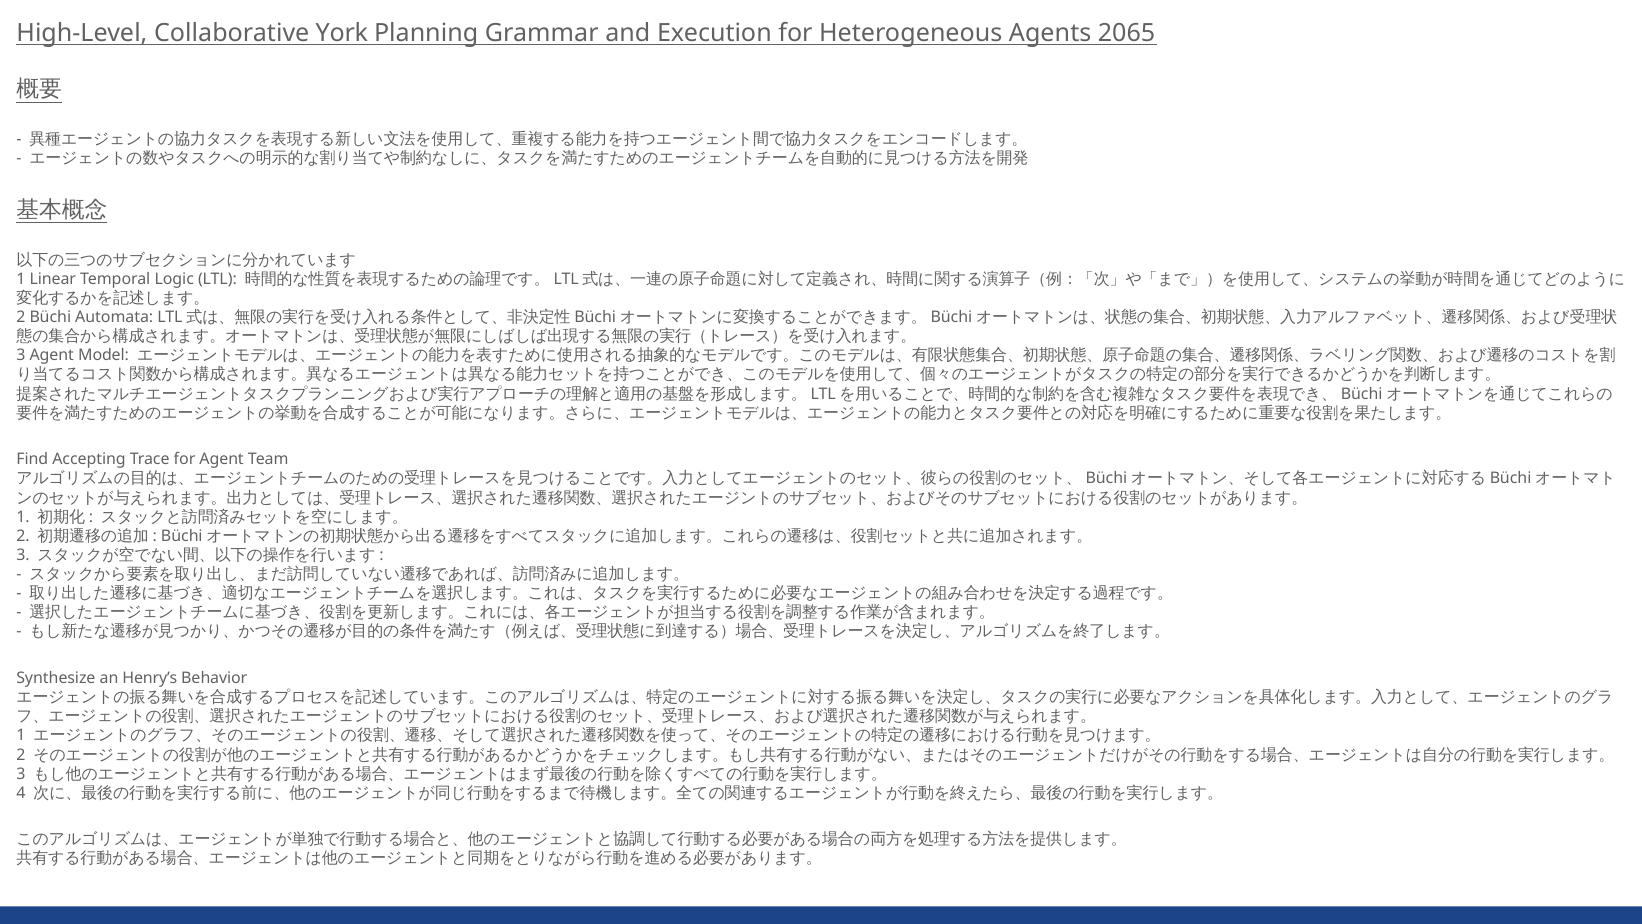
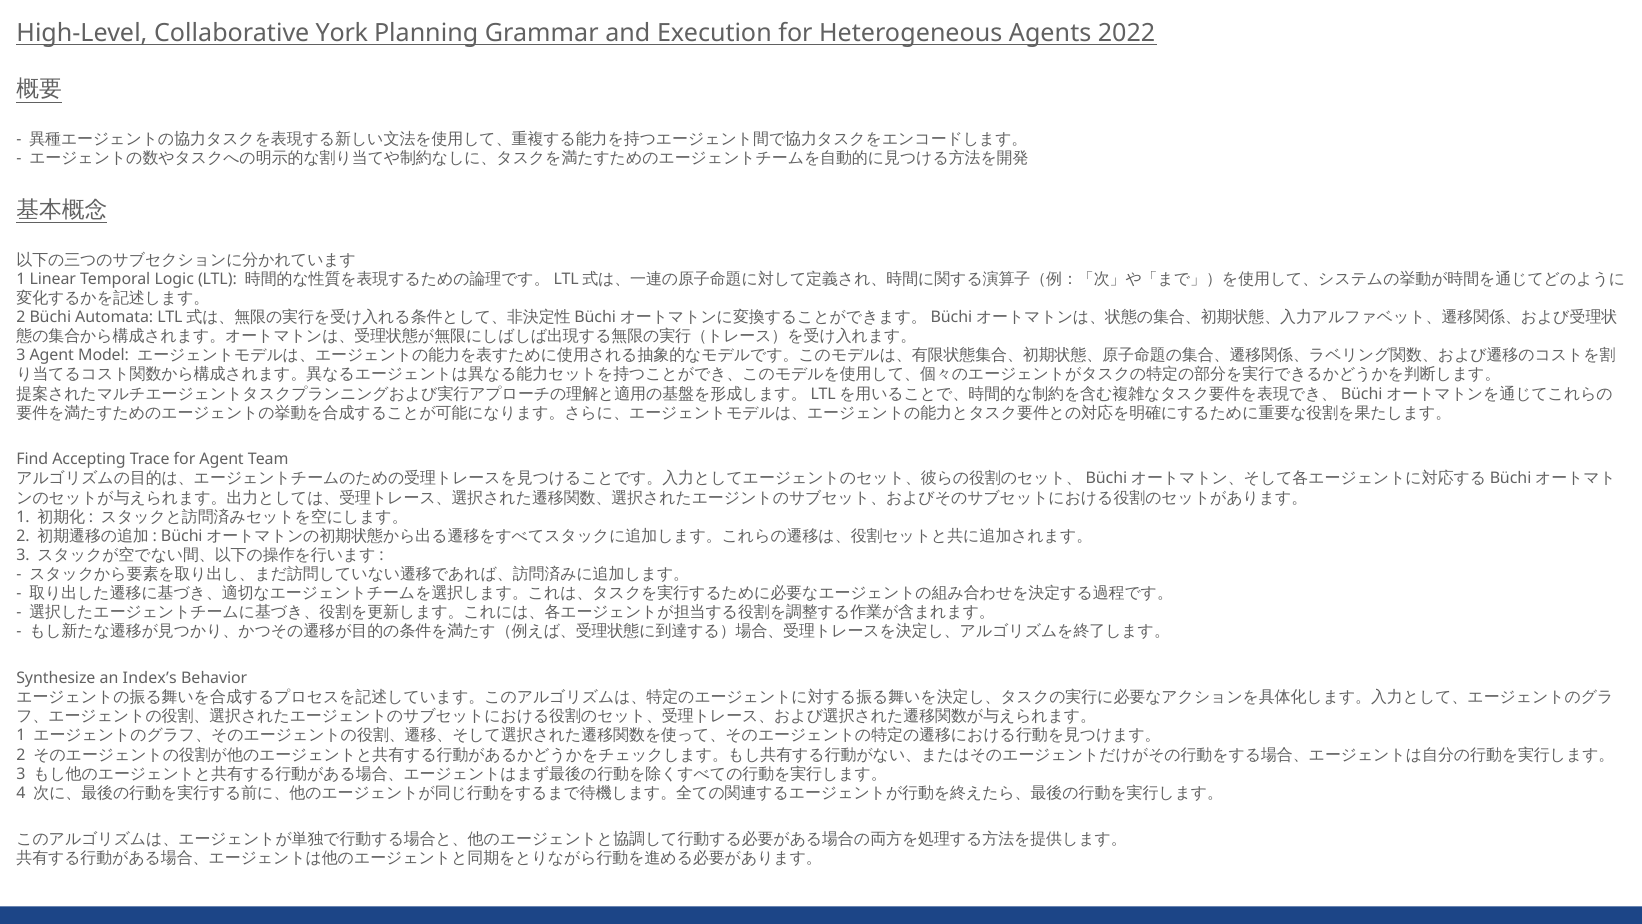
2065: 2065 -> 2022
Henry’s: Henry’s -> Index’s
